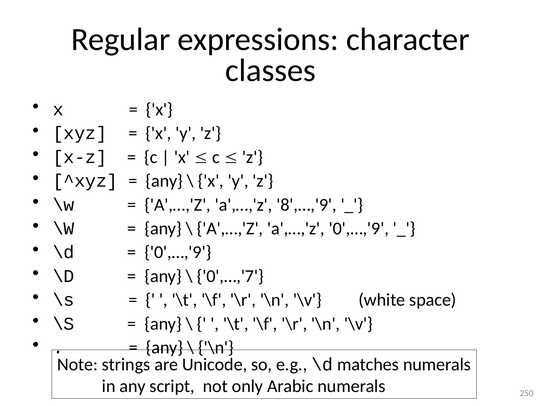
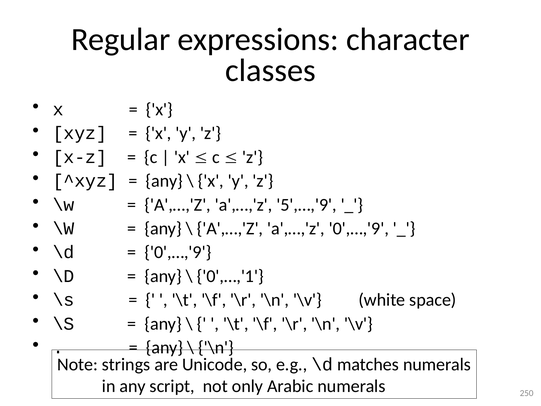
8',…,'9: 8',…,'9 -> 5',…,'9
0',…,'7: 0',…,'7 -> 0',…,'1
